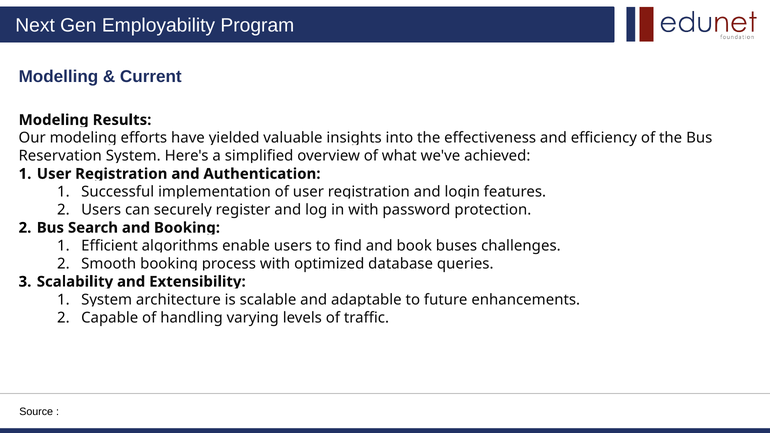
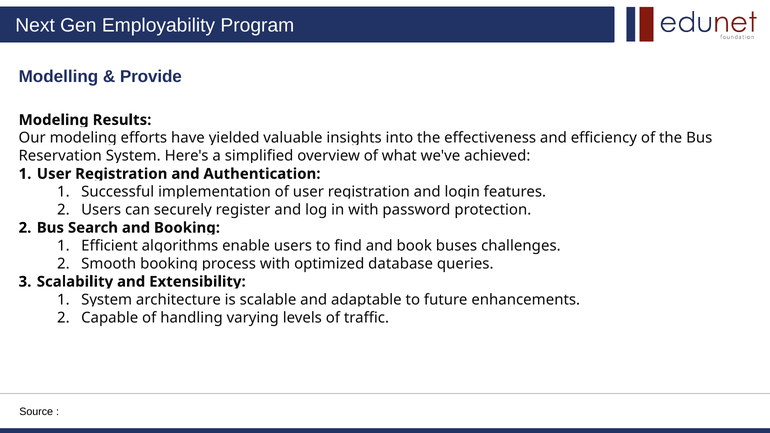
Current: Current -> Provide
